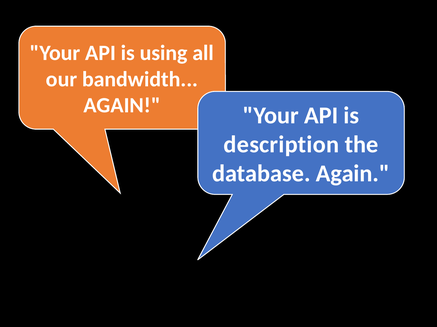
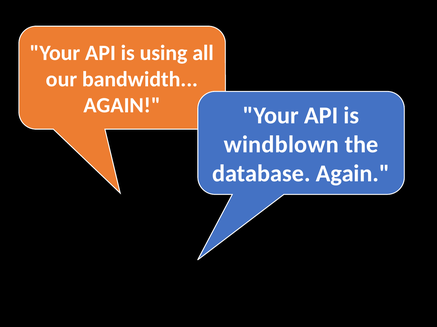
description: description -> windblown
